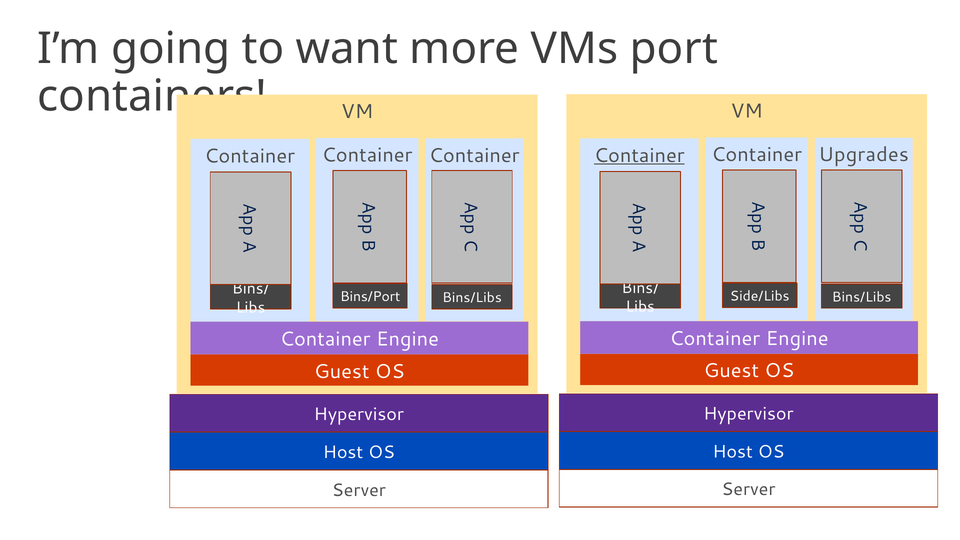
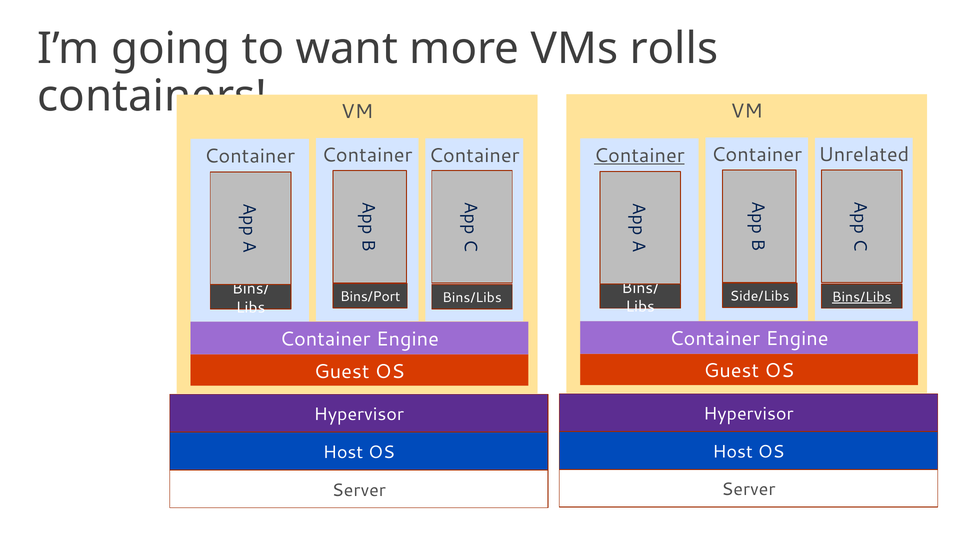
port: port -> rolls
Upgrades: Upgrades -> Unrelated
Bins/Libs at (862, 297) underline: none -> present
